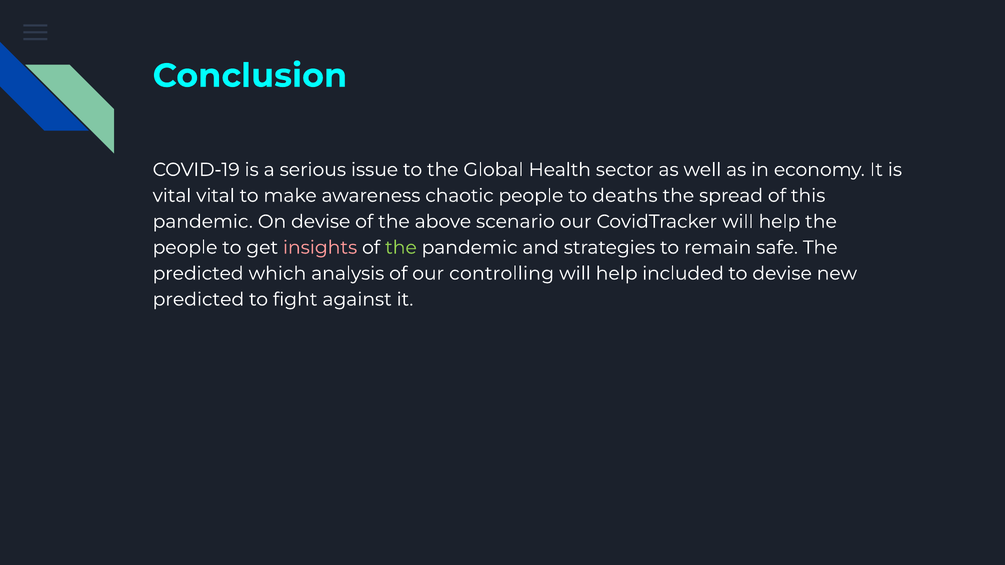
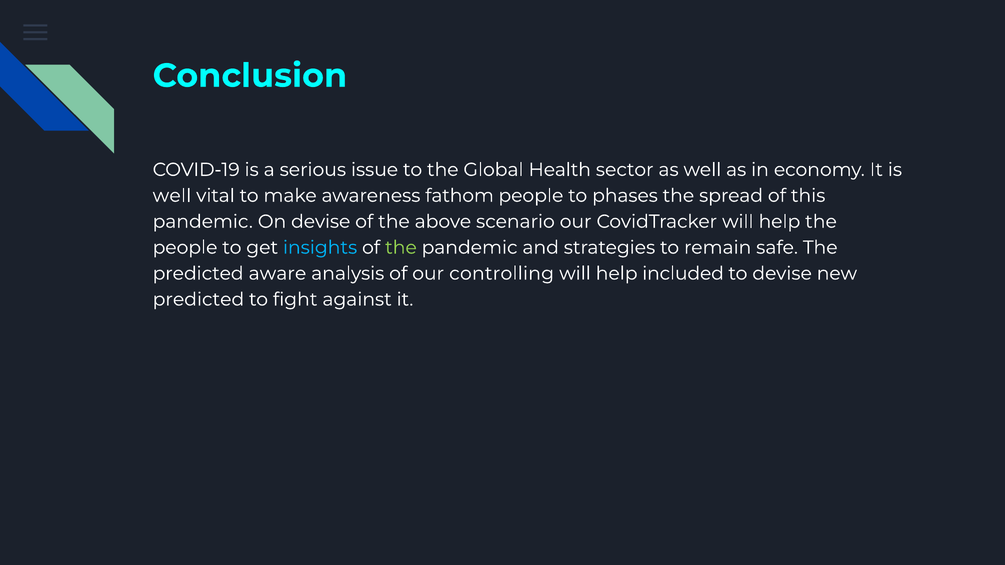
vital at (172, 196): vital -> well
chaotic: chaotic -> fathom
deaths: deaths -> phases
insights colour: pink -> light blue
which: which -> aware
